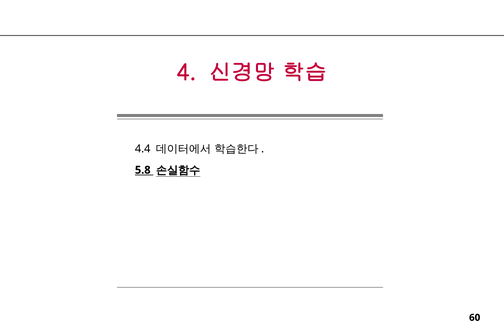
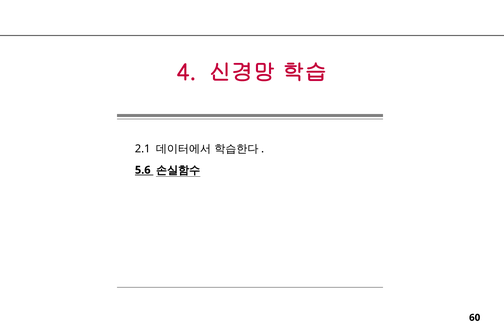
4.4: 4.4 -> 2.1
5.8: 5.8 -> 5.6
